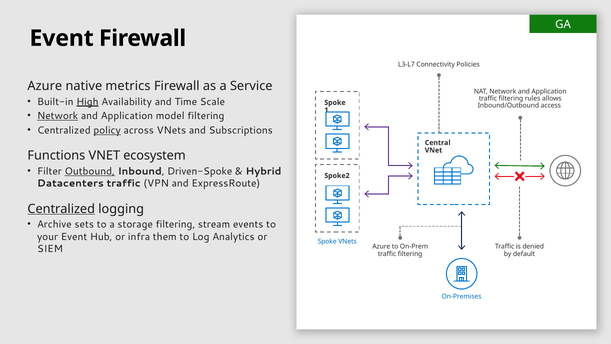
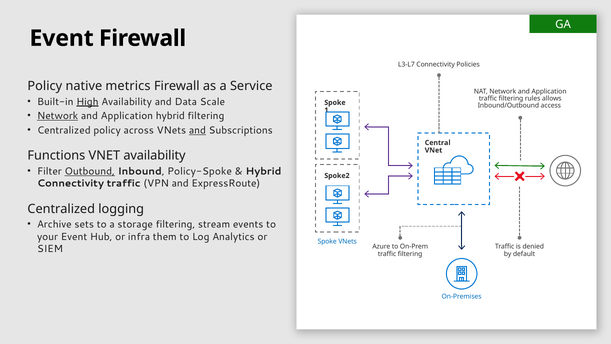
Azure at (45, 86): Azure -> Policy
Time: Time -> Data
Application model: model -> hybrid
policy at (107, 130) underline: present -> none
and at (197, 130) underline: none -> present
VNET ecosystem: ecosystem -> availability
Driven-Spoke: Driven-Spoke -> Policy-Spoke
Datacenters at (70, 183): Datacenters -> Connectivity
Centralized at (61, 209) underline: present -> none
